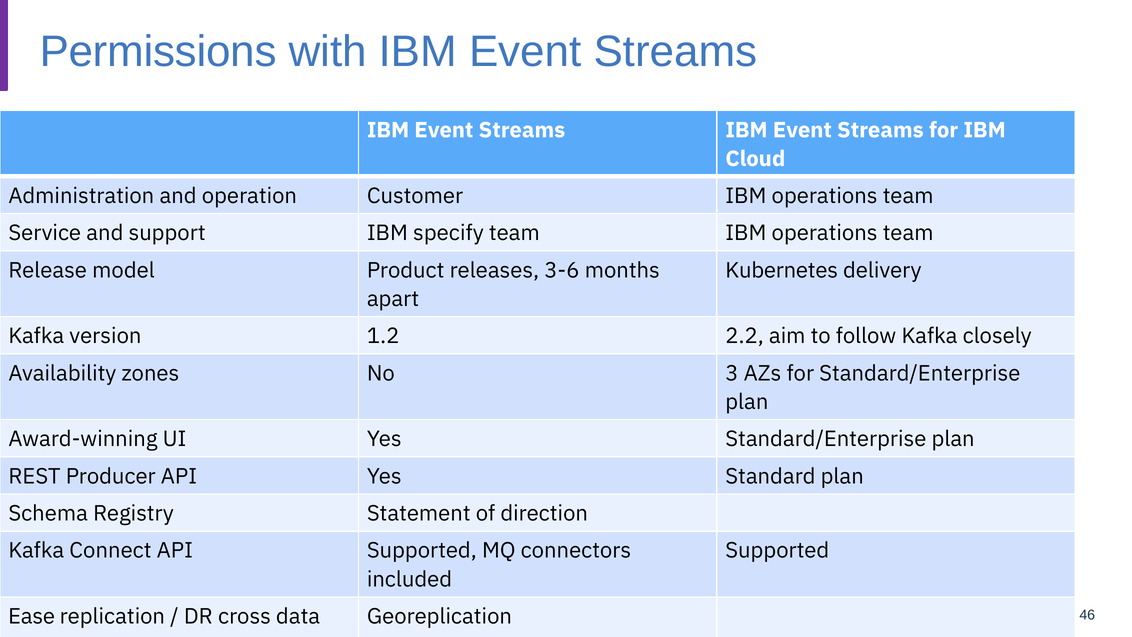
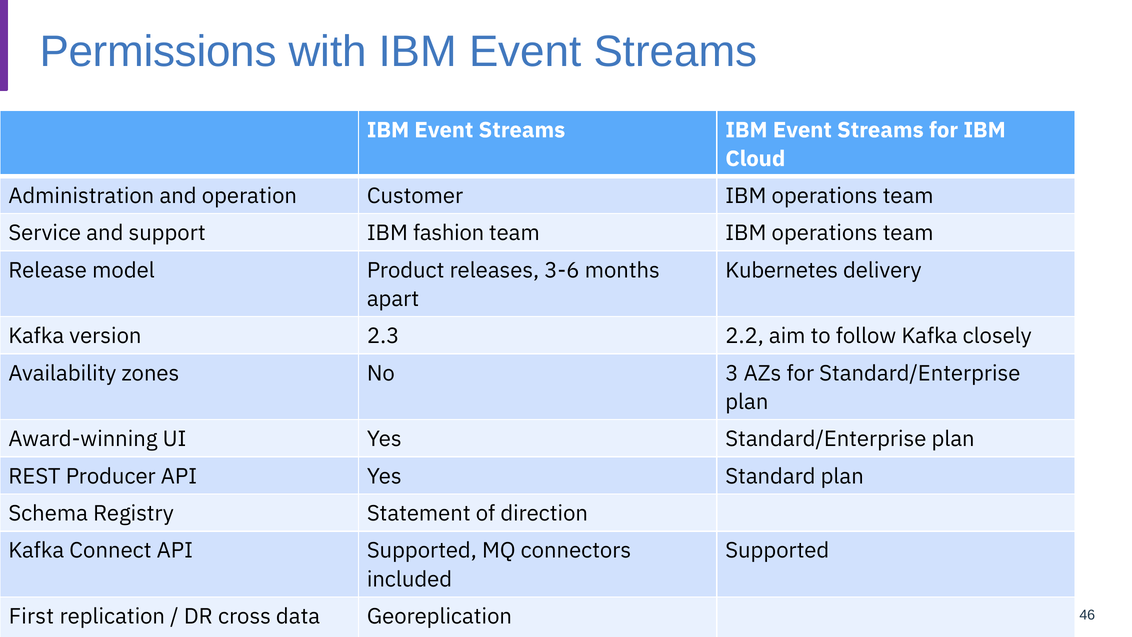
specify: specify -> fashion
1.2: 1.2 -> 2.3
Ease: Ease -> First
